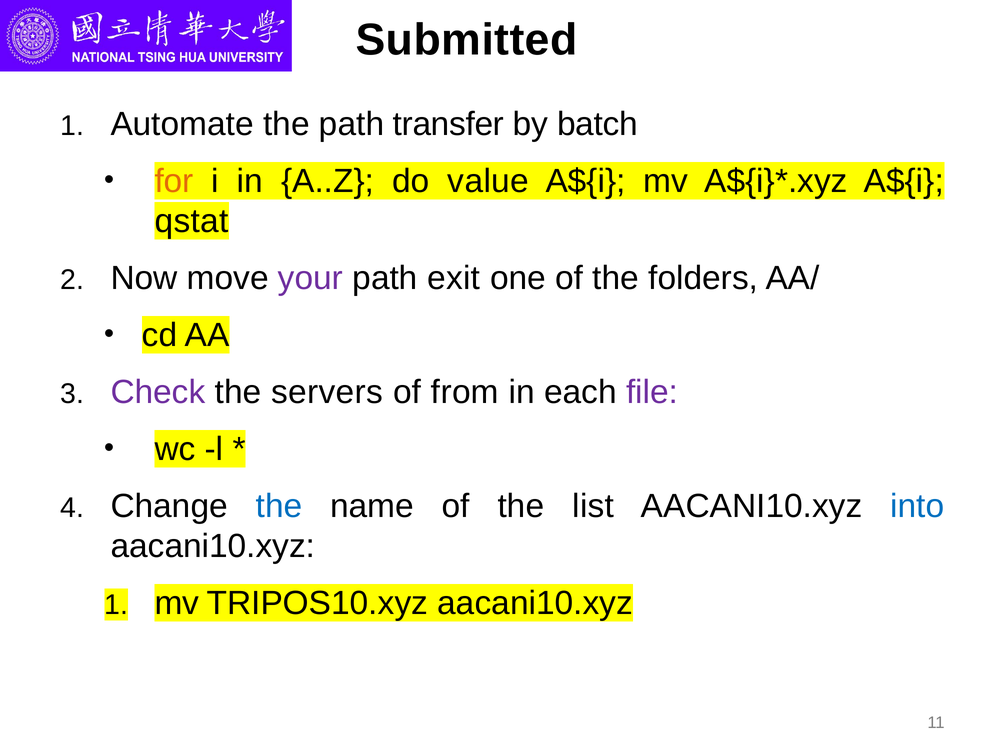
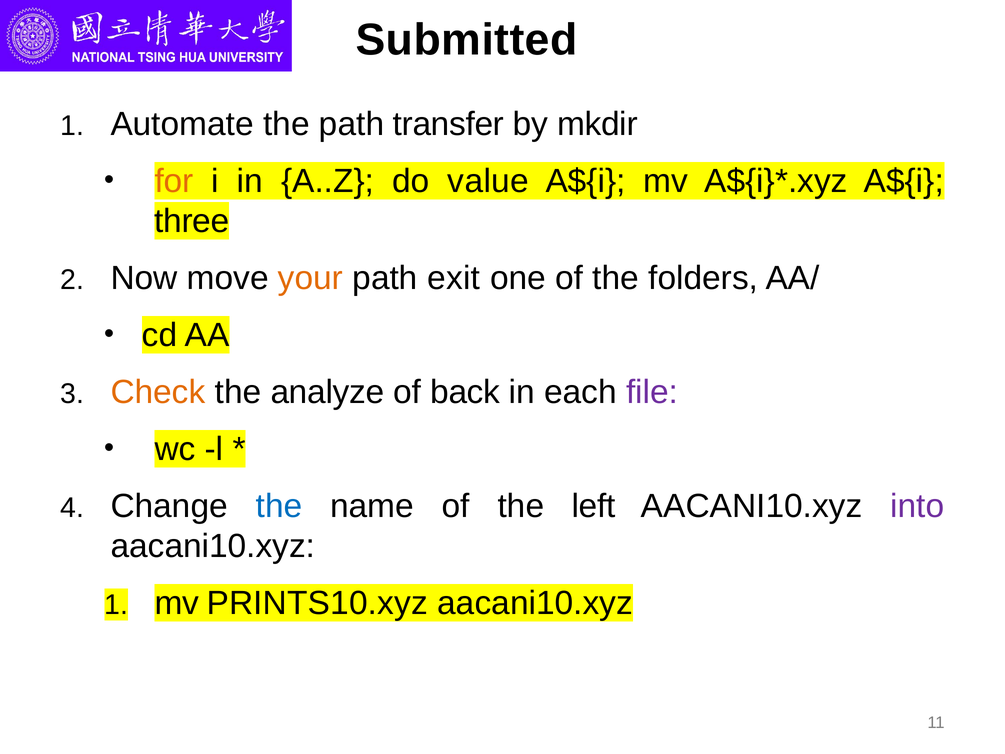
batch: batch -> mkdir
qstat: qstat -> three
your colour: purple -> orange
Check colour: purple -> orange
servers: servers -> analyze
from: from -> back
list: list -> left
into colour: blue -> purple
TRIPOS10.xyz: TRIPOS10.xyz -> PRINTS10.xyz
